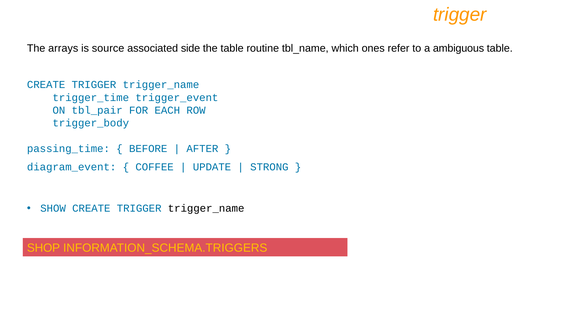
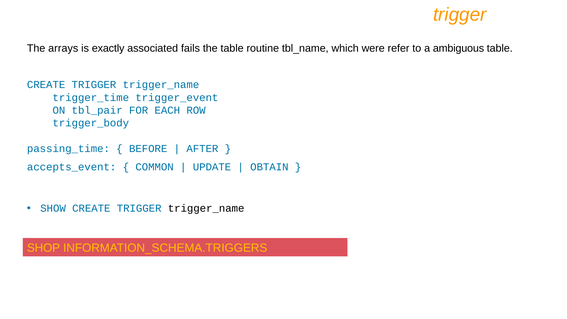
source: source -> exactly
side: side -> fails
ones: ones -> were
diagram_event: diagram_event -> accepts_event
COFFEE: COFFEE -> COMMON
STRONG: STRONG -> OBTAIN
